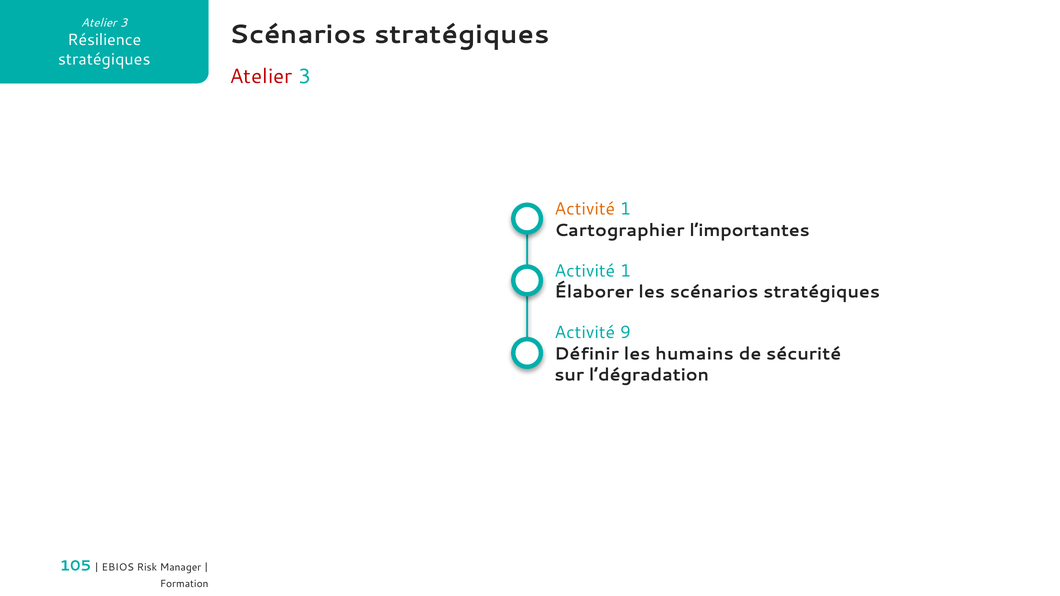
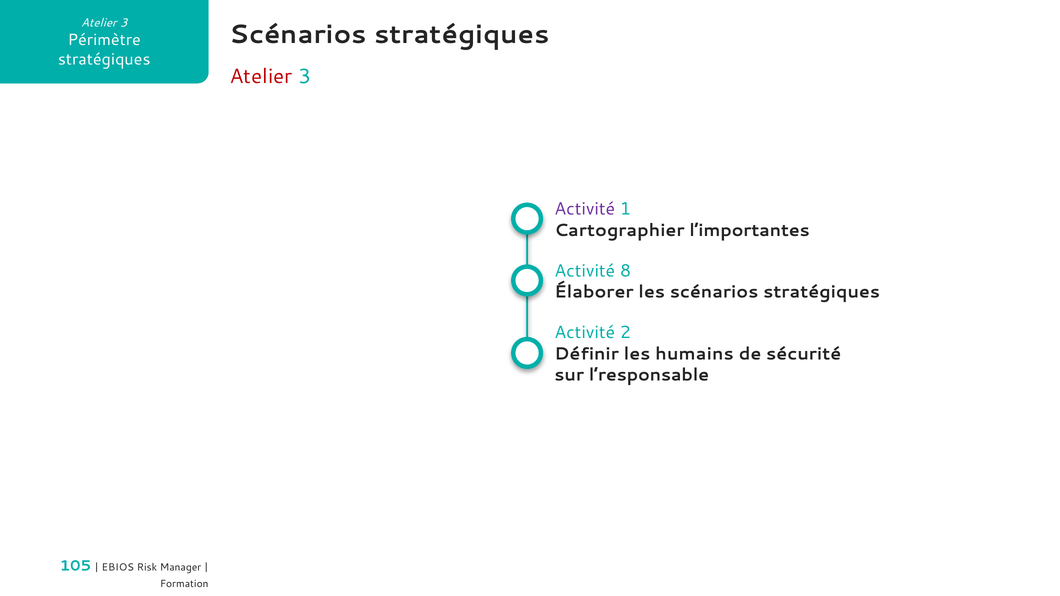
Résilience: Résilience -> Périmètre
Activité at (585, 209) colour: orange -> purple
1 at (625, 271): 1 -> 8
9: 9 -> 2
l’dégradation: l’dégradation -> l’responsable
